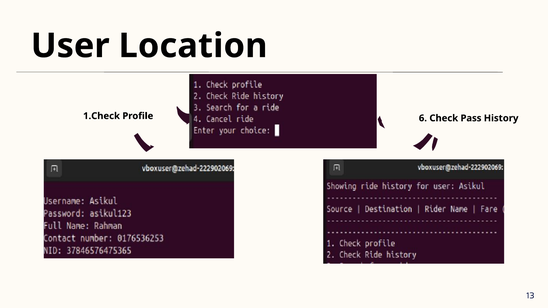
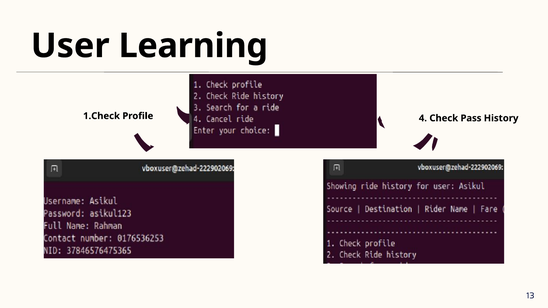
Location: Location -> Learning
6: 6 -> 4
